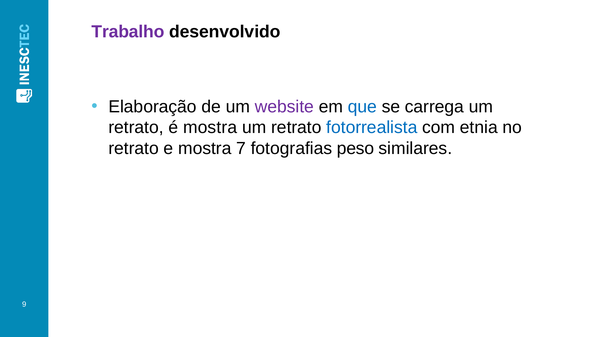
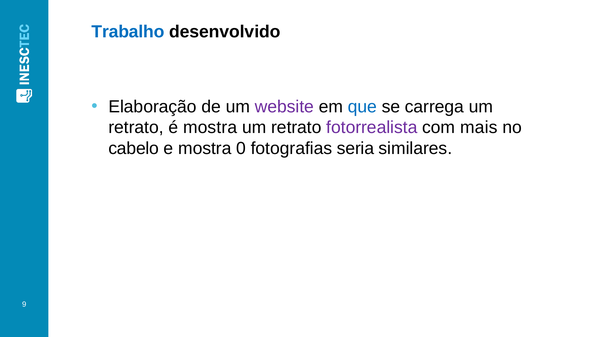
Trabalho colour: purple -> blue
fotorrealista colour: blue -> purple
etnia: etnia -> mais
retrato at (134, 148): retrato -> cabelo
7: 7 -> 0
peso: peso -> seria
